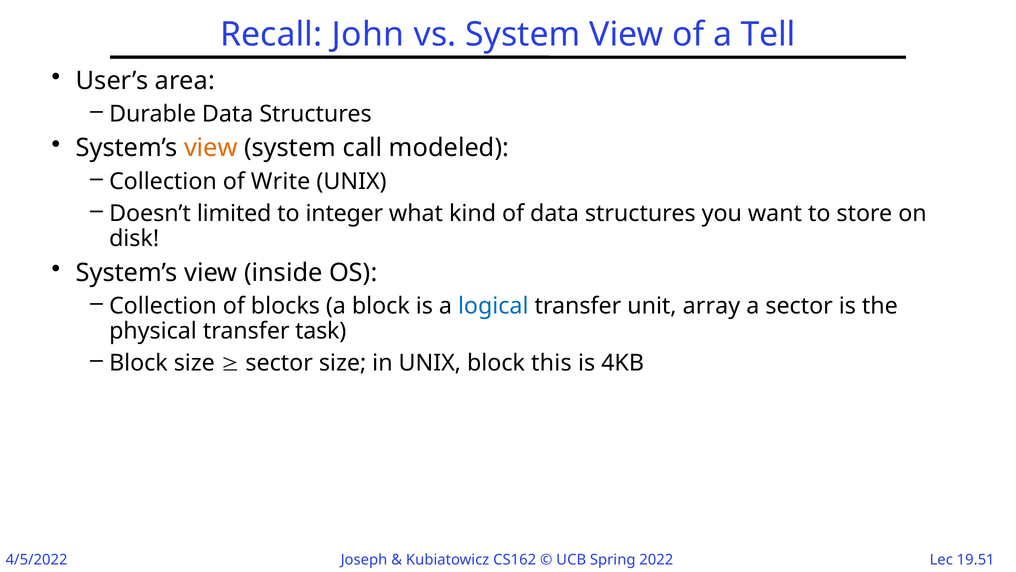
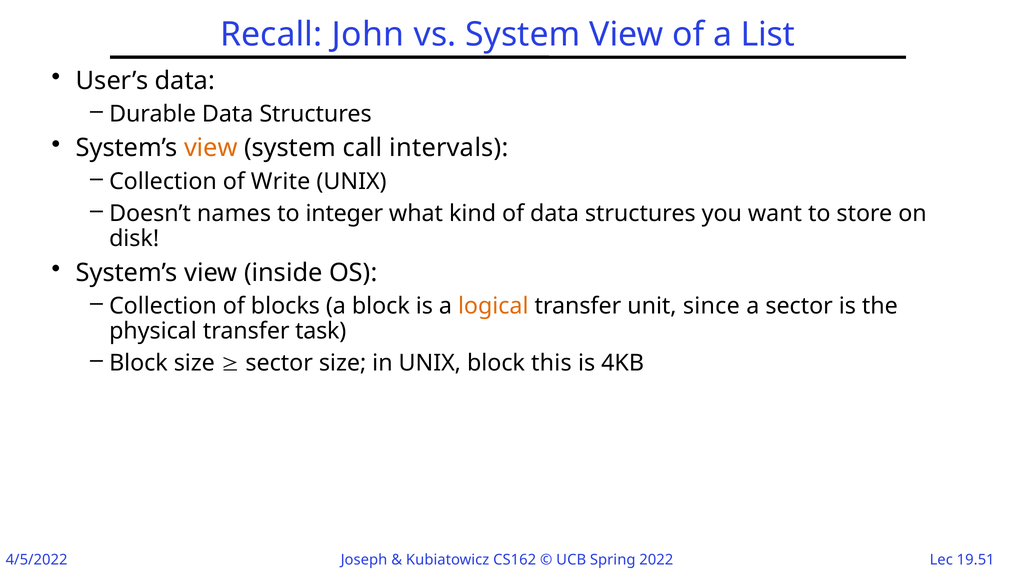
Tell: Tell -> List
User’s area: area -> data
modeled: modeled -> intervals
limited: limited -> names
logical colour: blue -> orange
array: array -> since
